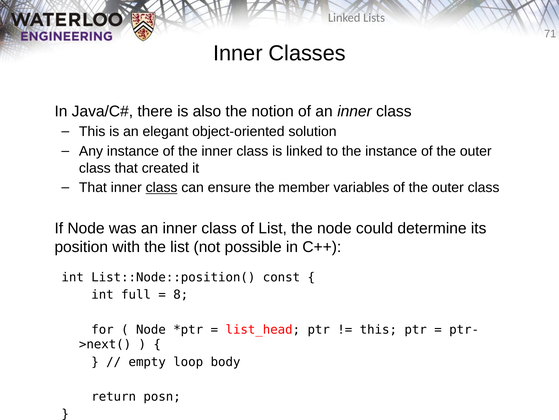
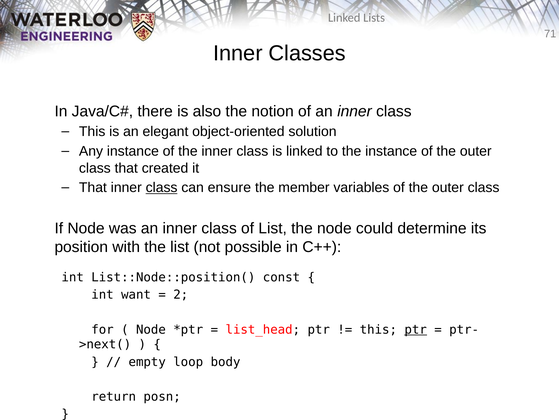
full: full -> want
8: 8 -> 2
ptr at (416, 329) underline: none -> present
